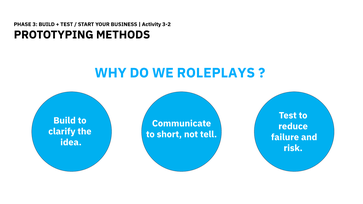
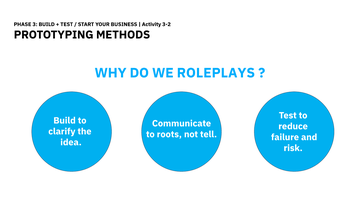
short: short -> roots
